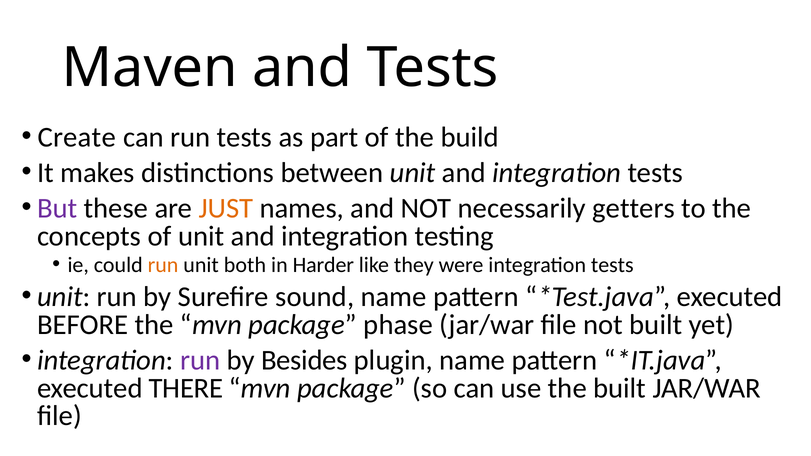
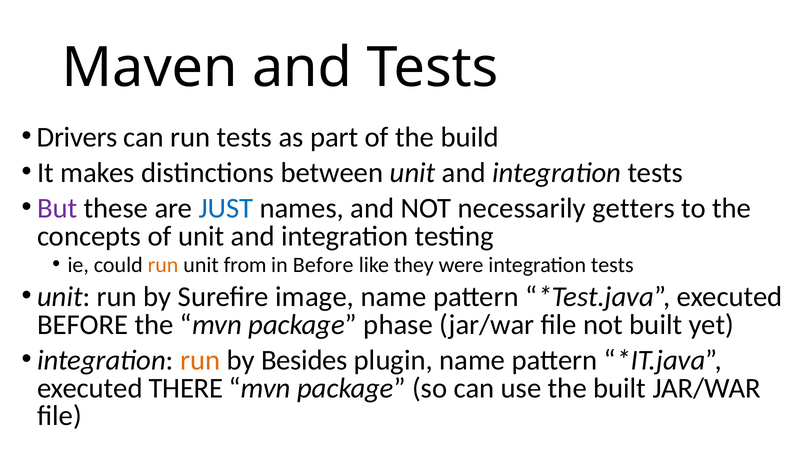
Create: Create -> Drivers
JUST colour: orange -> blue
both: both -> from
in Harder: Harder -> Before
sound: sound -> image
run at (200, 360) colour: purple -> orange
